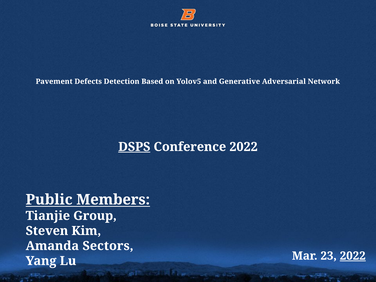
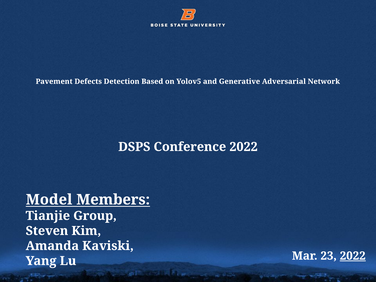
DSPS underline: present -> none
Public: Public -> Model
Sectors: Sectors -> Kaviski
